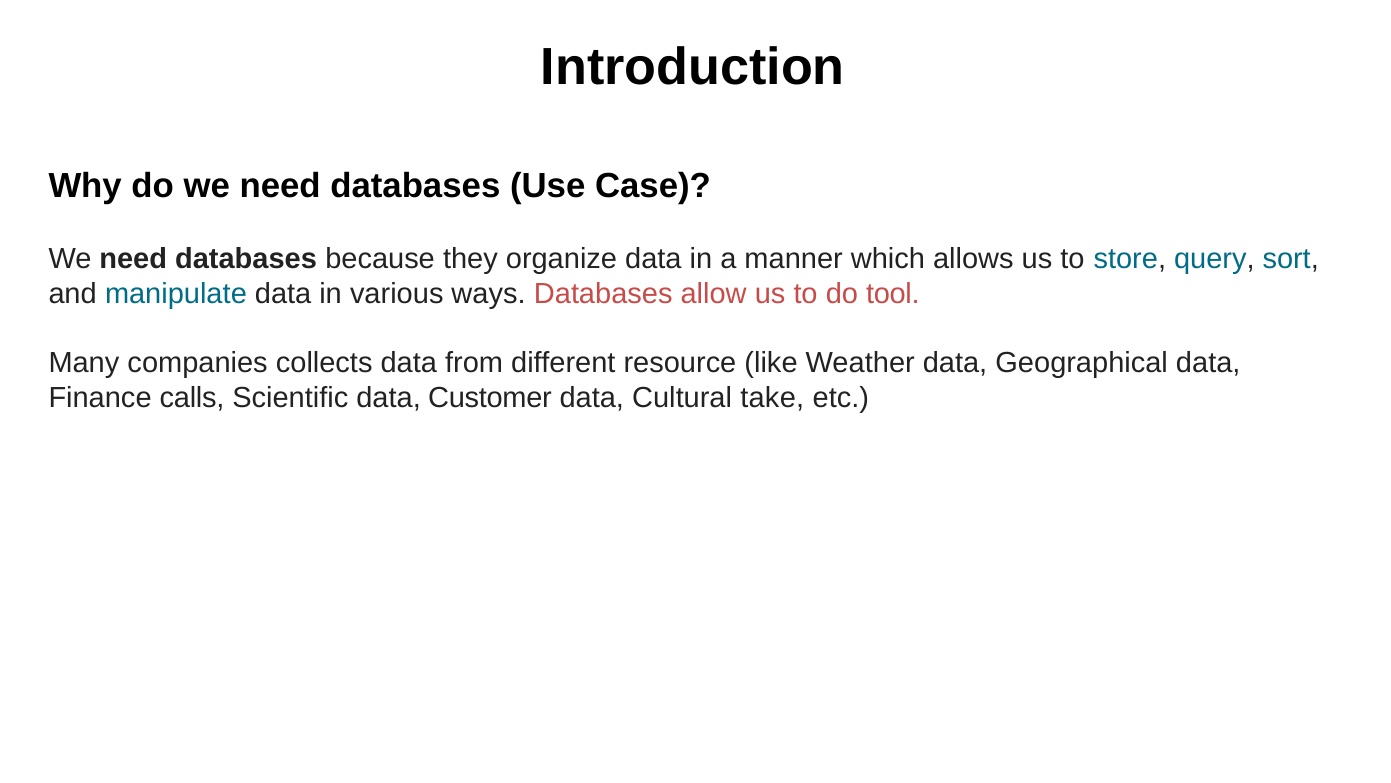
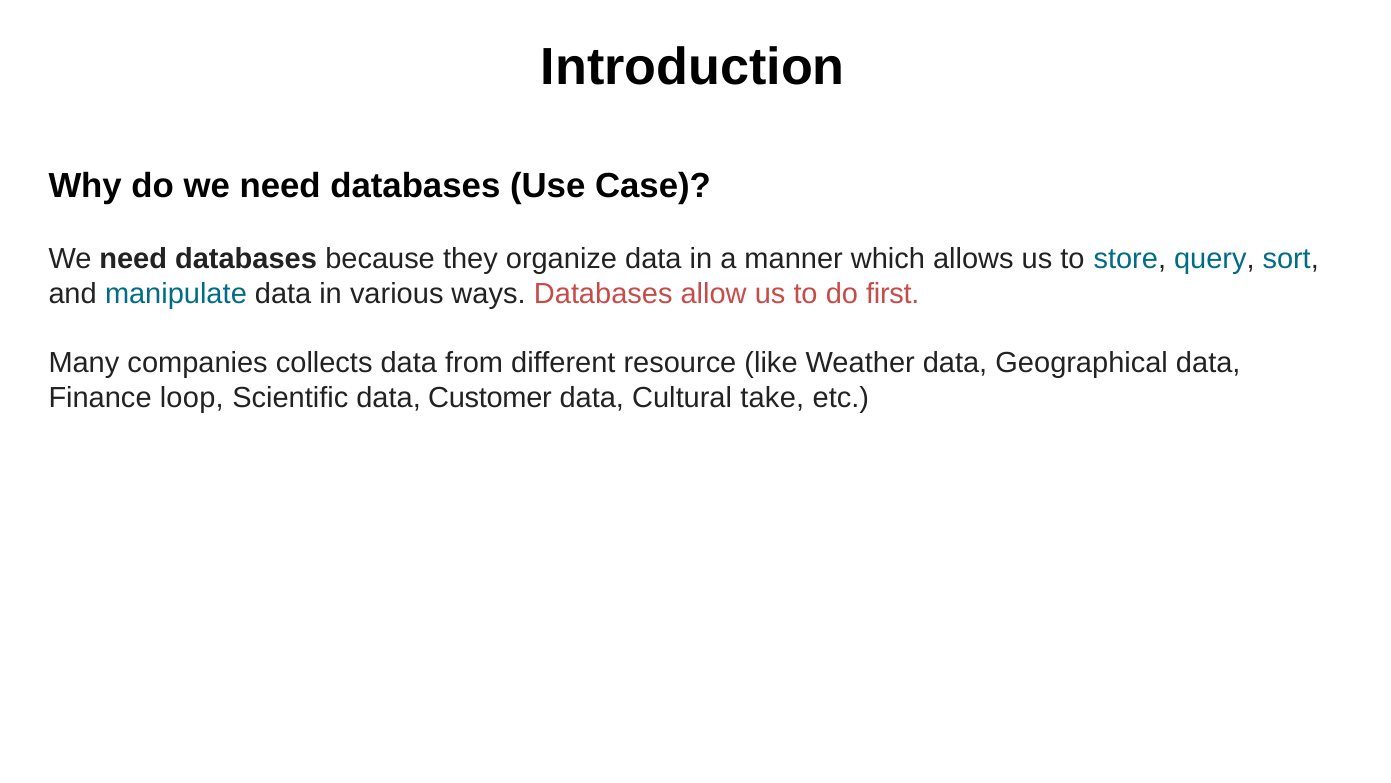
tool: tool -> first
calls: calls -> loop
